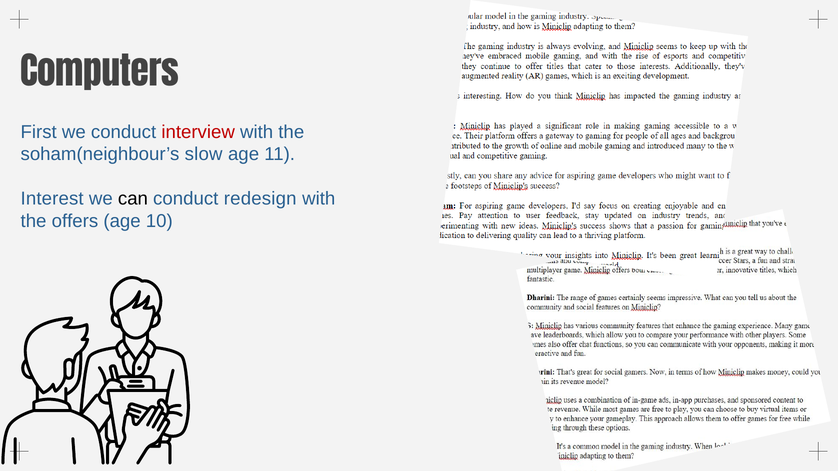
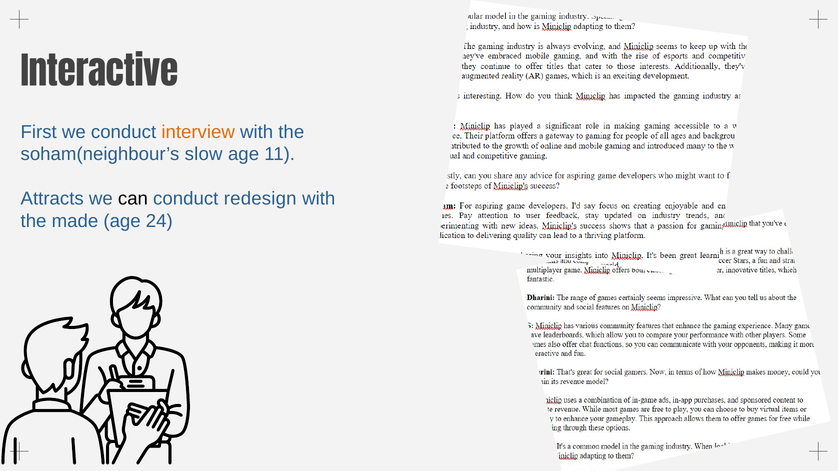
Computers: Computers -> Interactive
interview colour: red -> orange
Interest: Interest -> Attracts
offers: offers -> made
10: 10 -> 24
